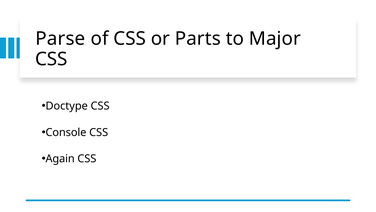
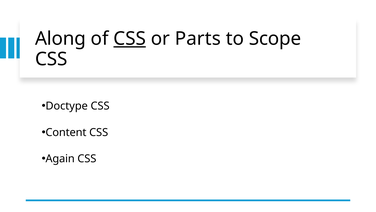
Parse: Parse -> Along
CSS at (130, 39) underline: none -> present
Major: Major -> Scope
Console: Console -> Content
